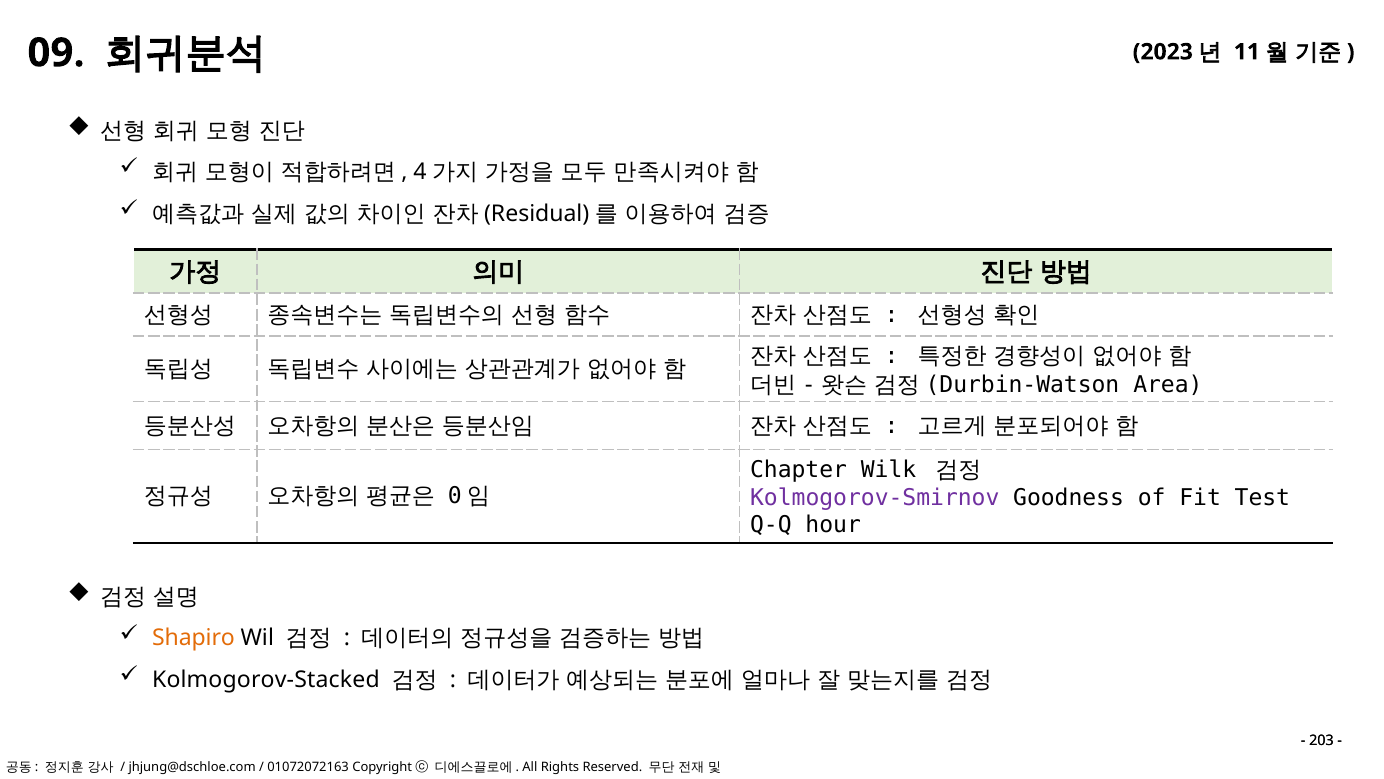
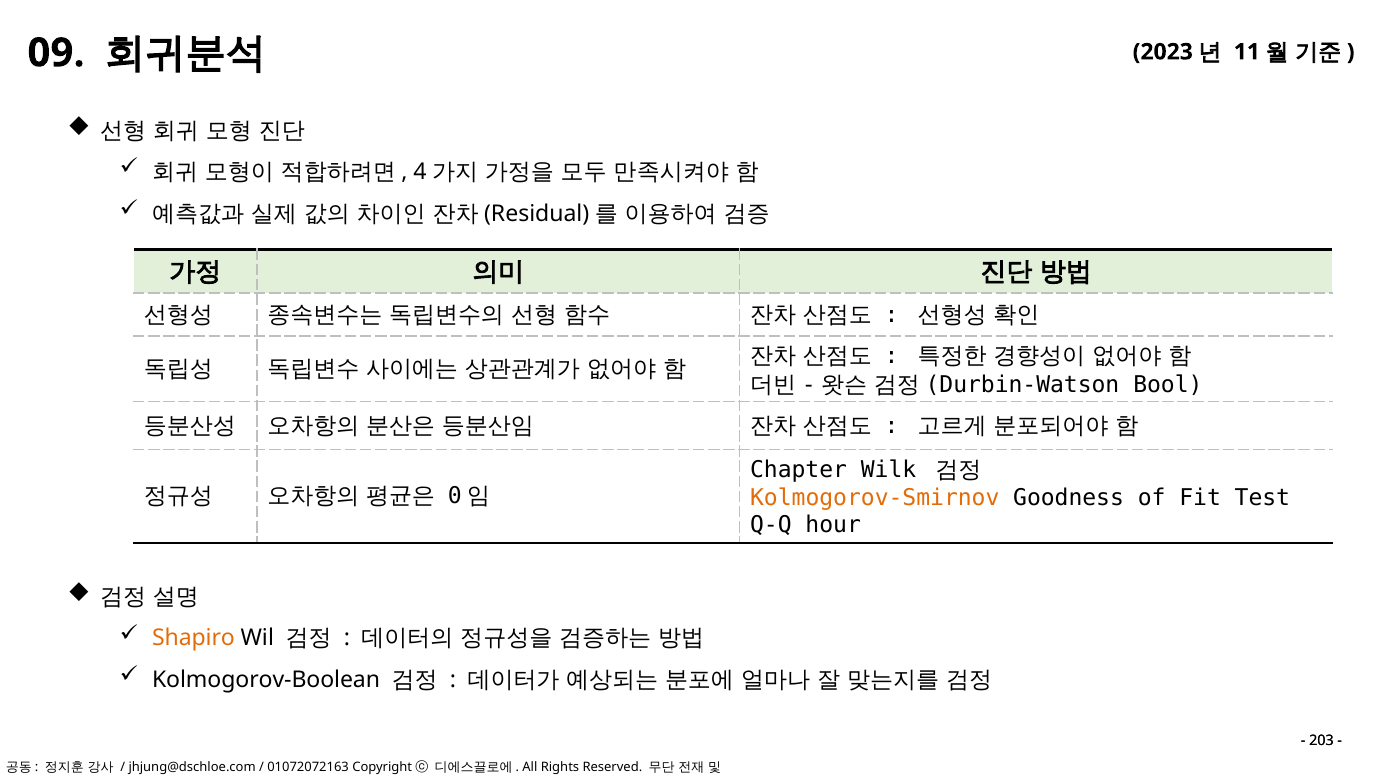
Area: Area -> Bool
Kolmogorov-Smirnov colour: purple -> orange
Kolmogorov-Stacked: Kolmogorov-Stacked -> Kolmogorov-Boolean
